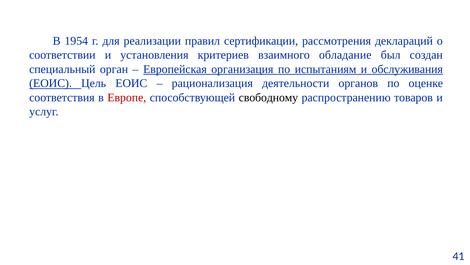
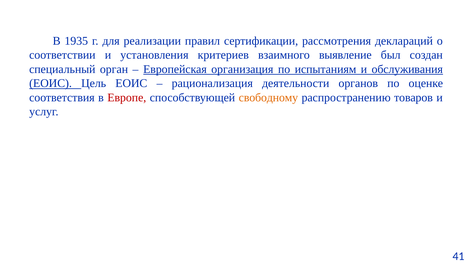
1954: 1954 -> 1935
обладание: обладание -> выявление
свободному colour: black -> orange
